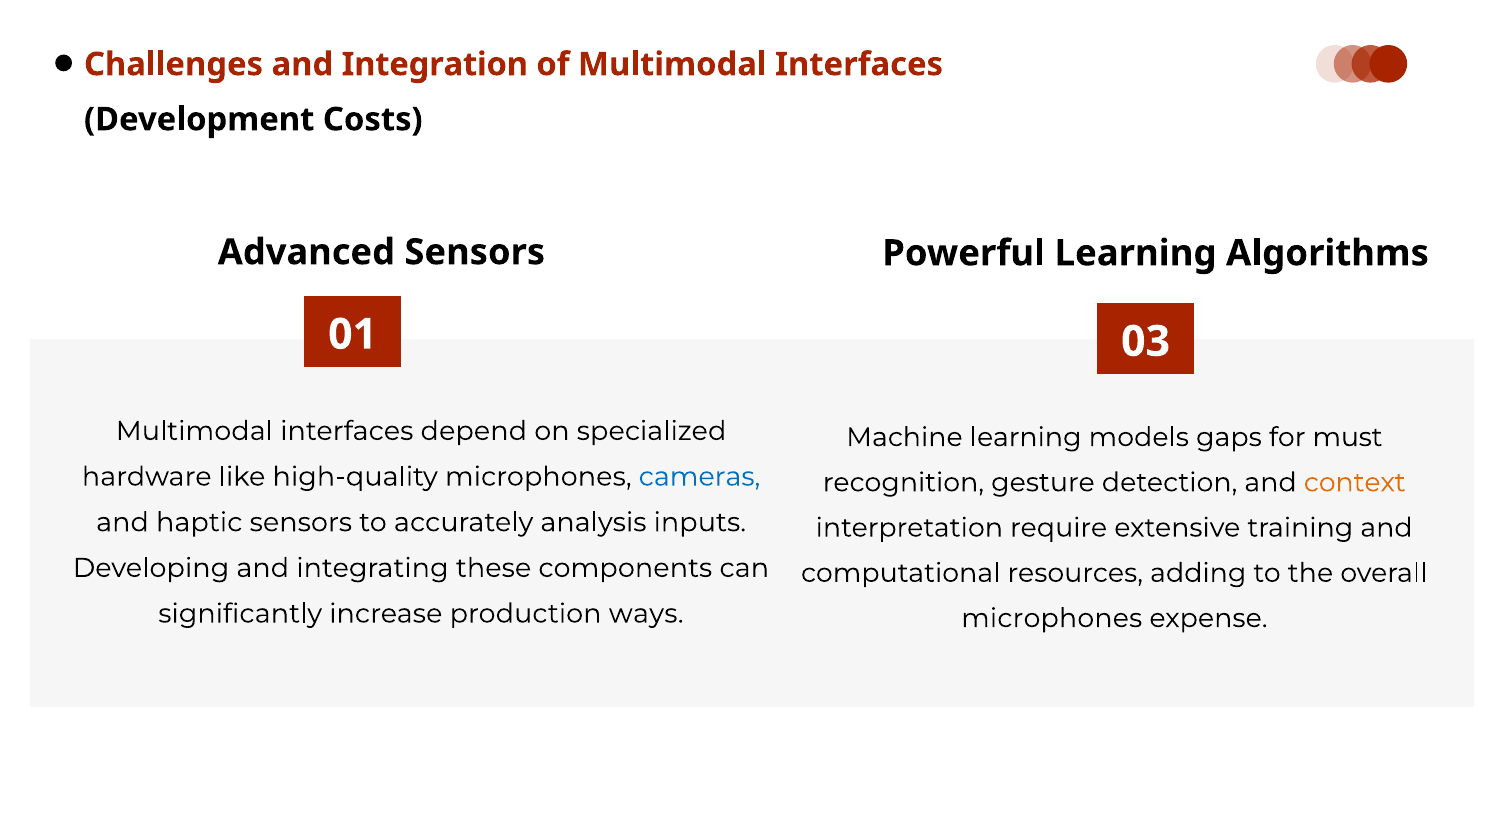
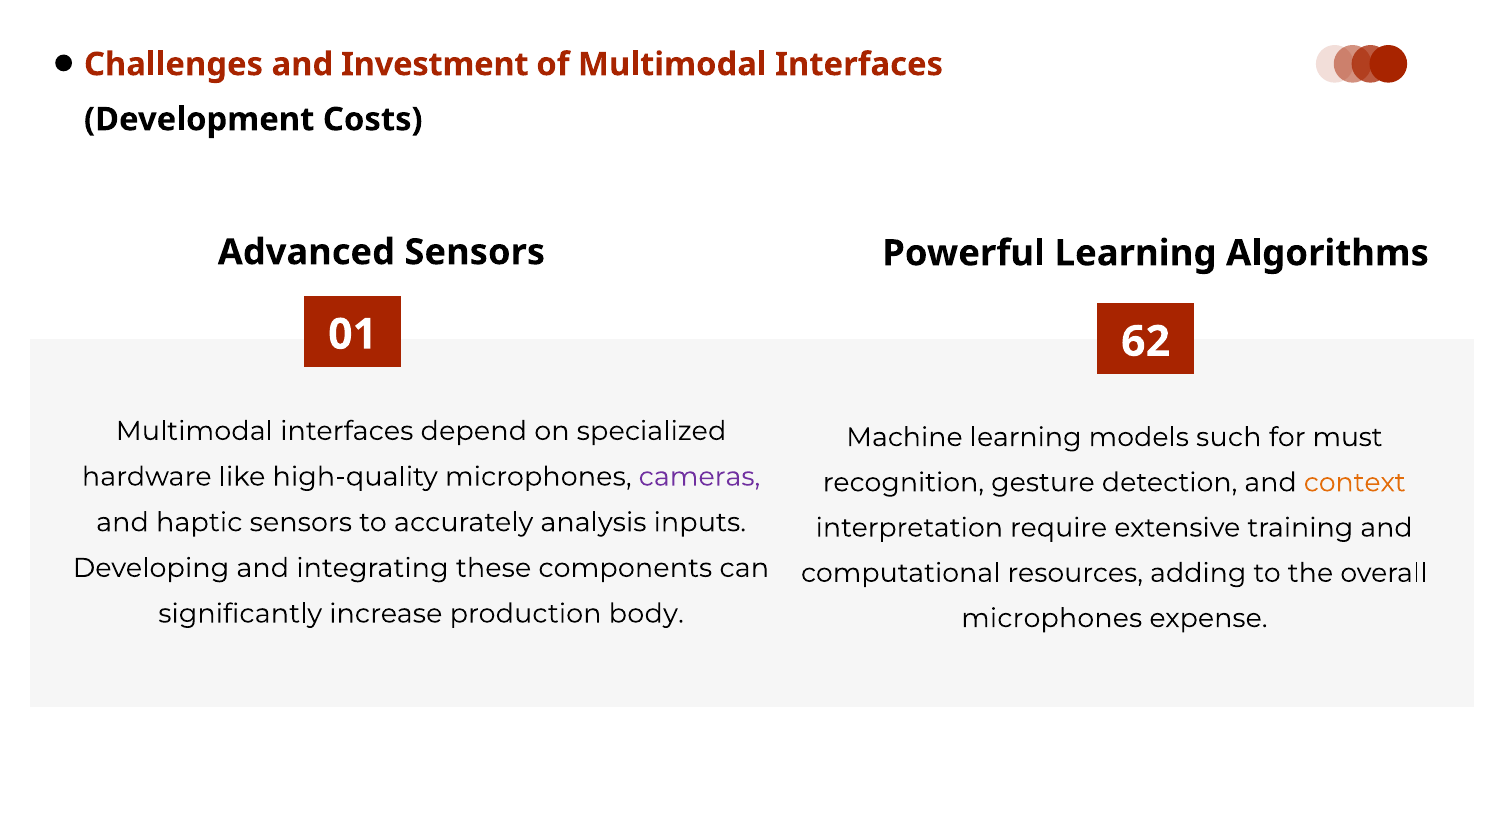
Integration: Integration -> Investment
03: 03 -> 62
gaps: gaps -> such
cameras colour: blue -> purple
ways: ways -> body
